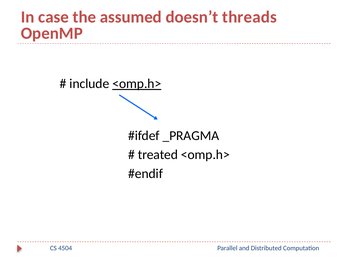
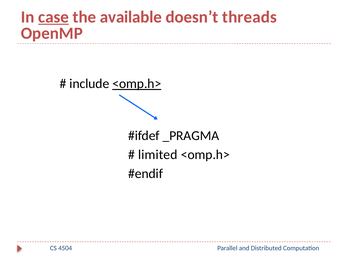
case underline: none -> present
assumed: assumed -> available
treated: treated -> limited
